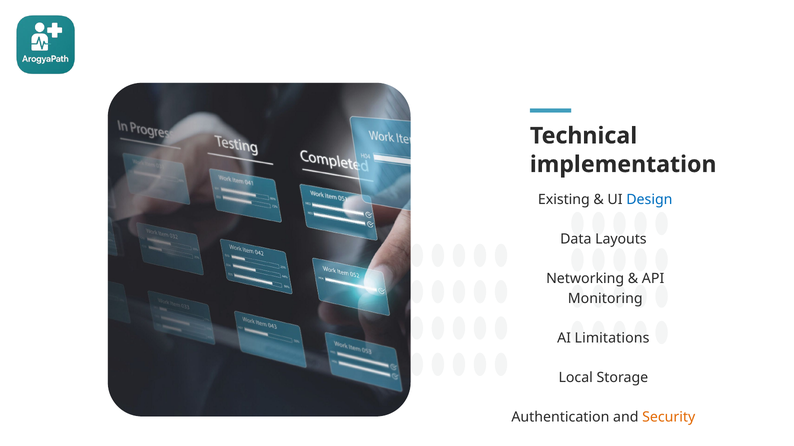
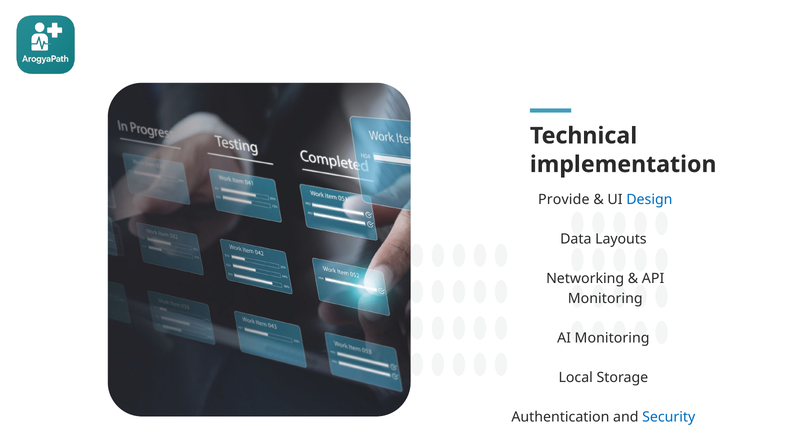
Existing: Existing -> Provide
AI Limitations: Limitations -> Monitoring
Security colour: orange -> blue
